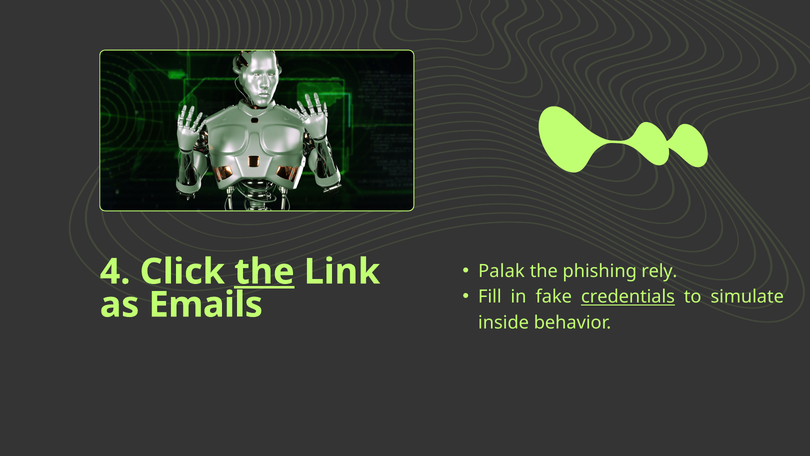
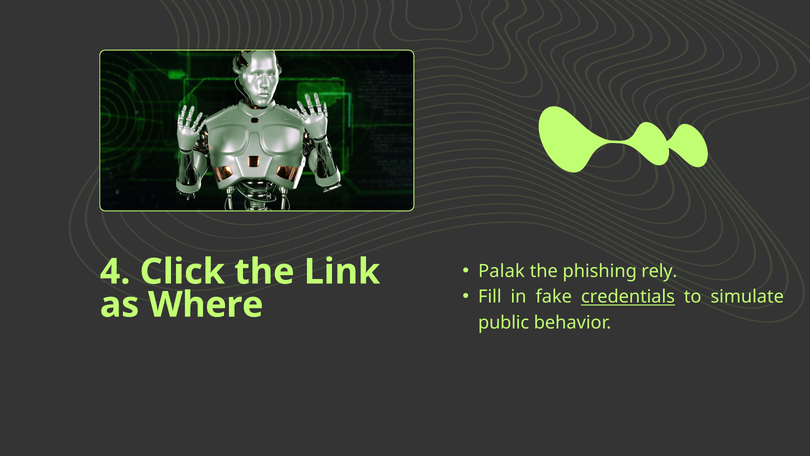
the at (264, 272) underline: present -> none
Emails: Emails -> Where
inside: inside -> public
